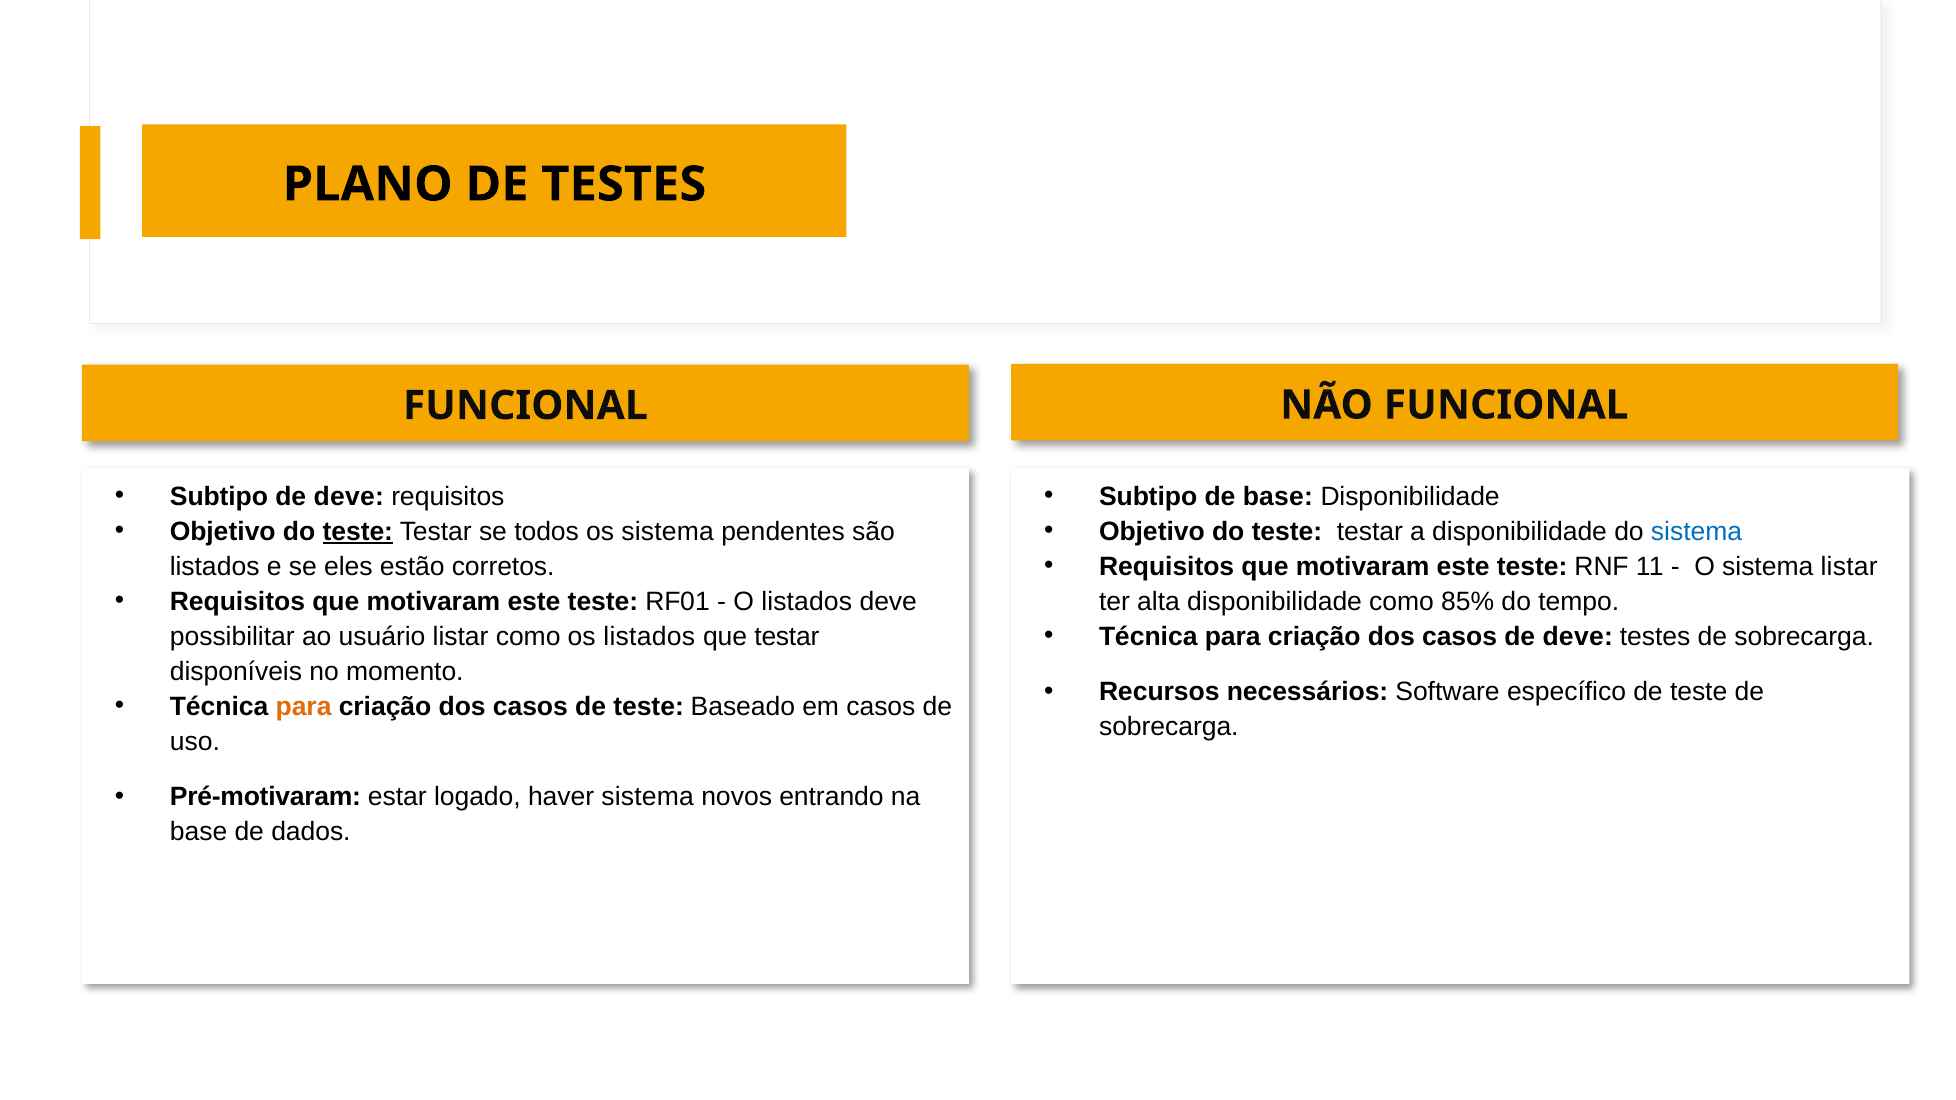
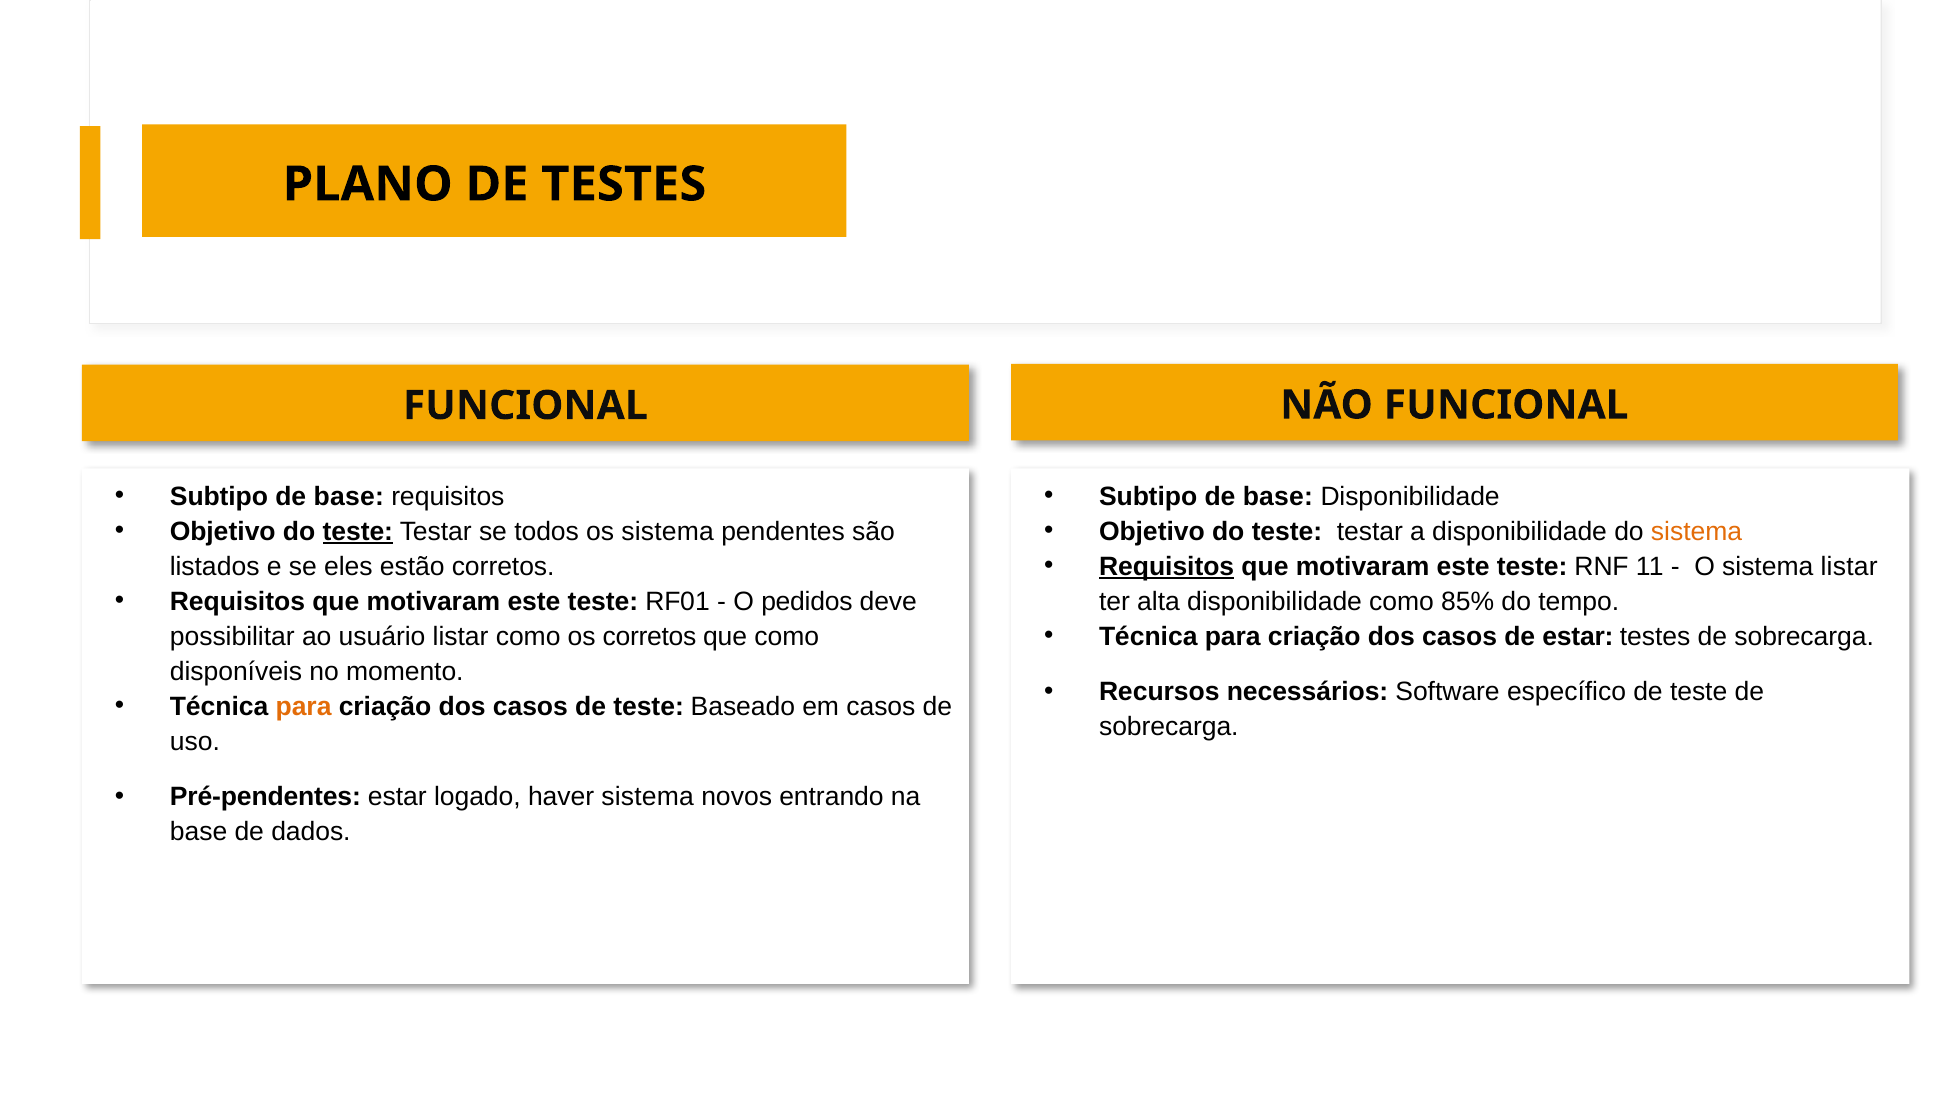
deve at (349, 497): deve -> base
sistema at (1697, 532) colour: blue -> orange
Requisitos at (1167, 567) underline: none -> present
O listados: listados -> pedidos
casos de deve: deve -> estar
os listados: listados -> corretos
que testar: testar -> como
Pré-motivaram: Pré-motivaram -> Pré-pendentes
